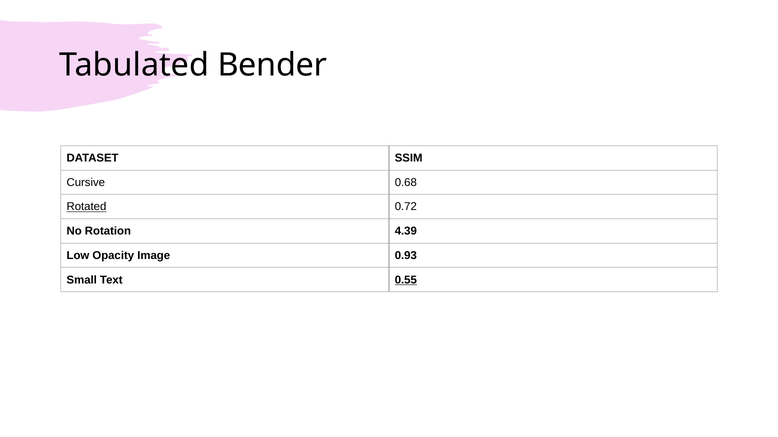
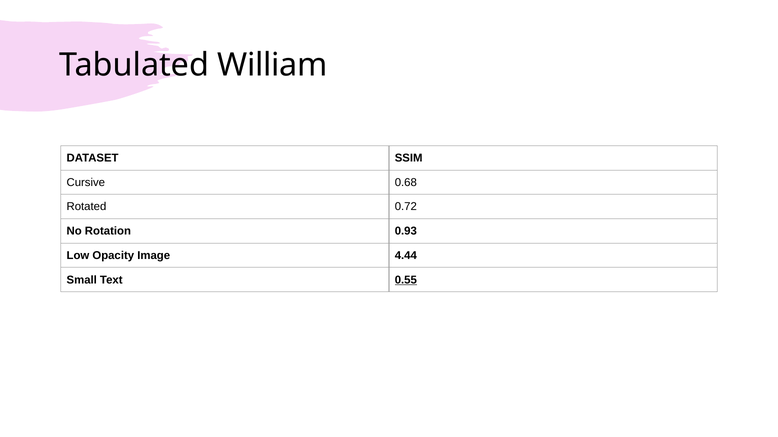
Bender: Bender -> William
Rotated underline: present -> none
4.39: 4.39 -> 0.93
0.93: 0.93 -> 4.44
